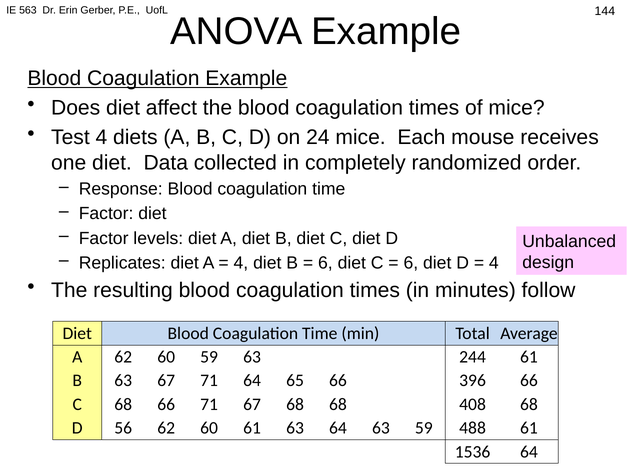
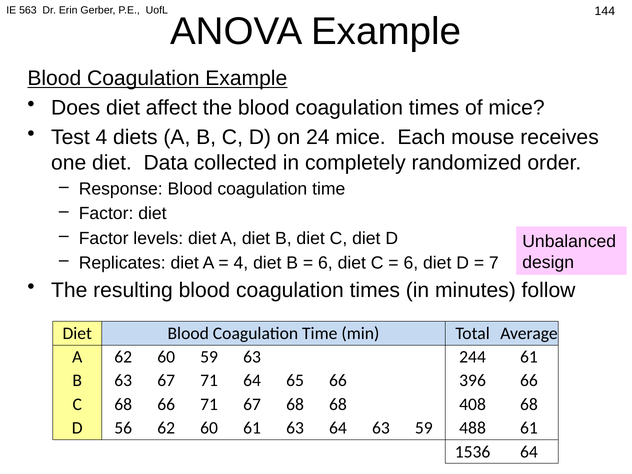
4 at (494, 263): 4 -> 7
